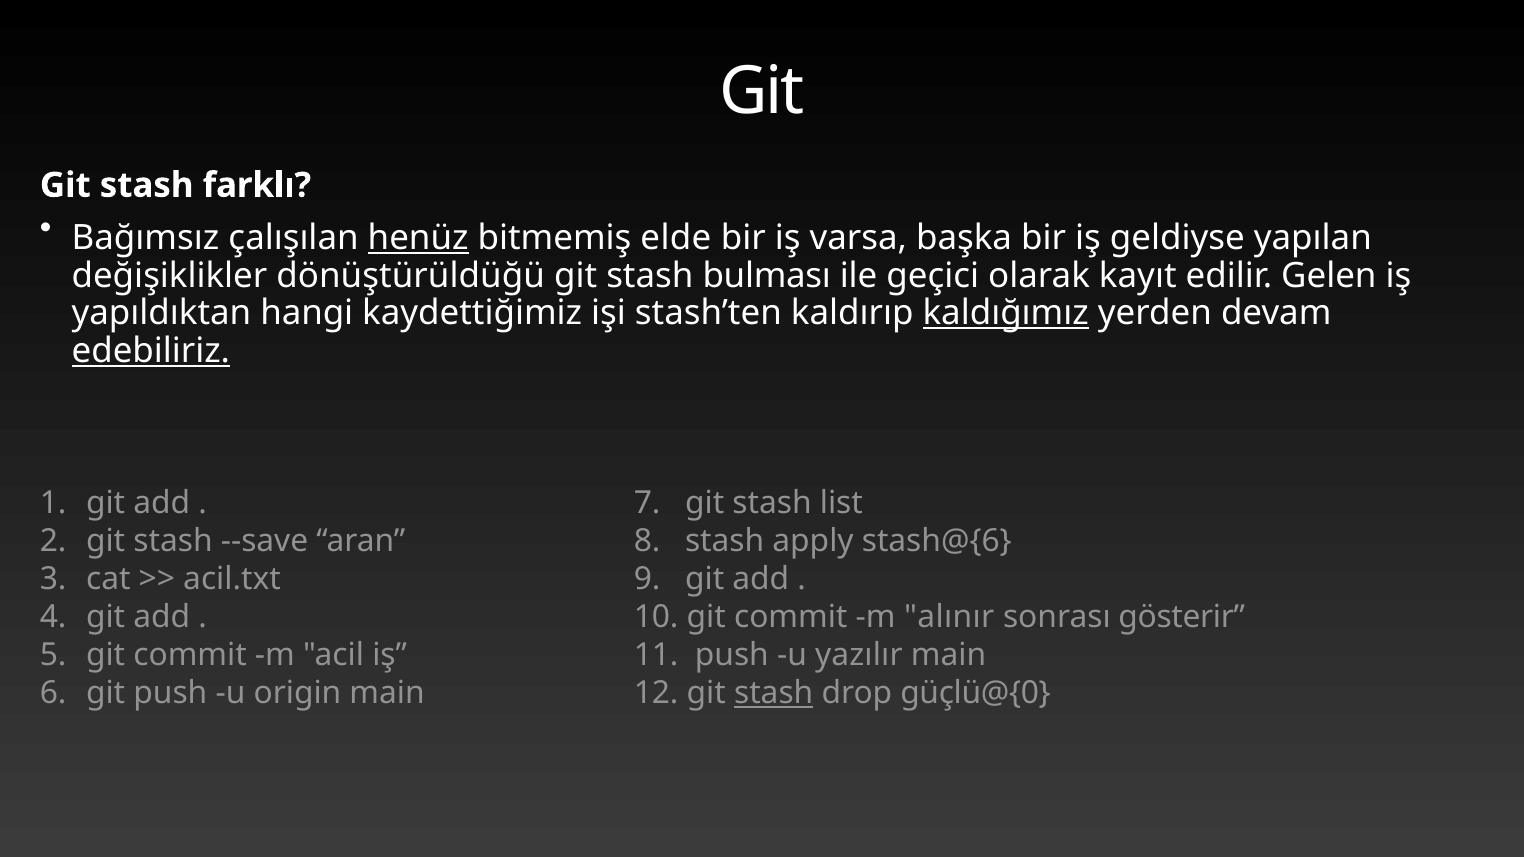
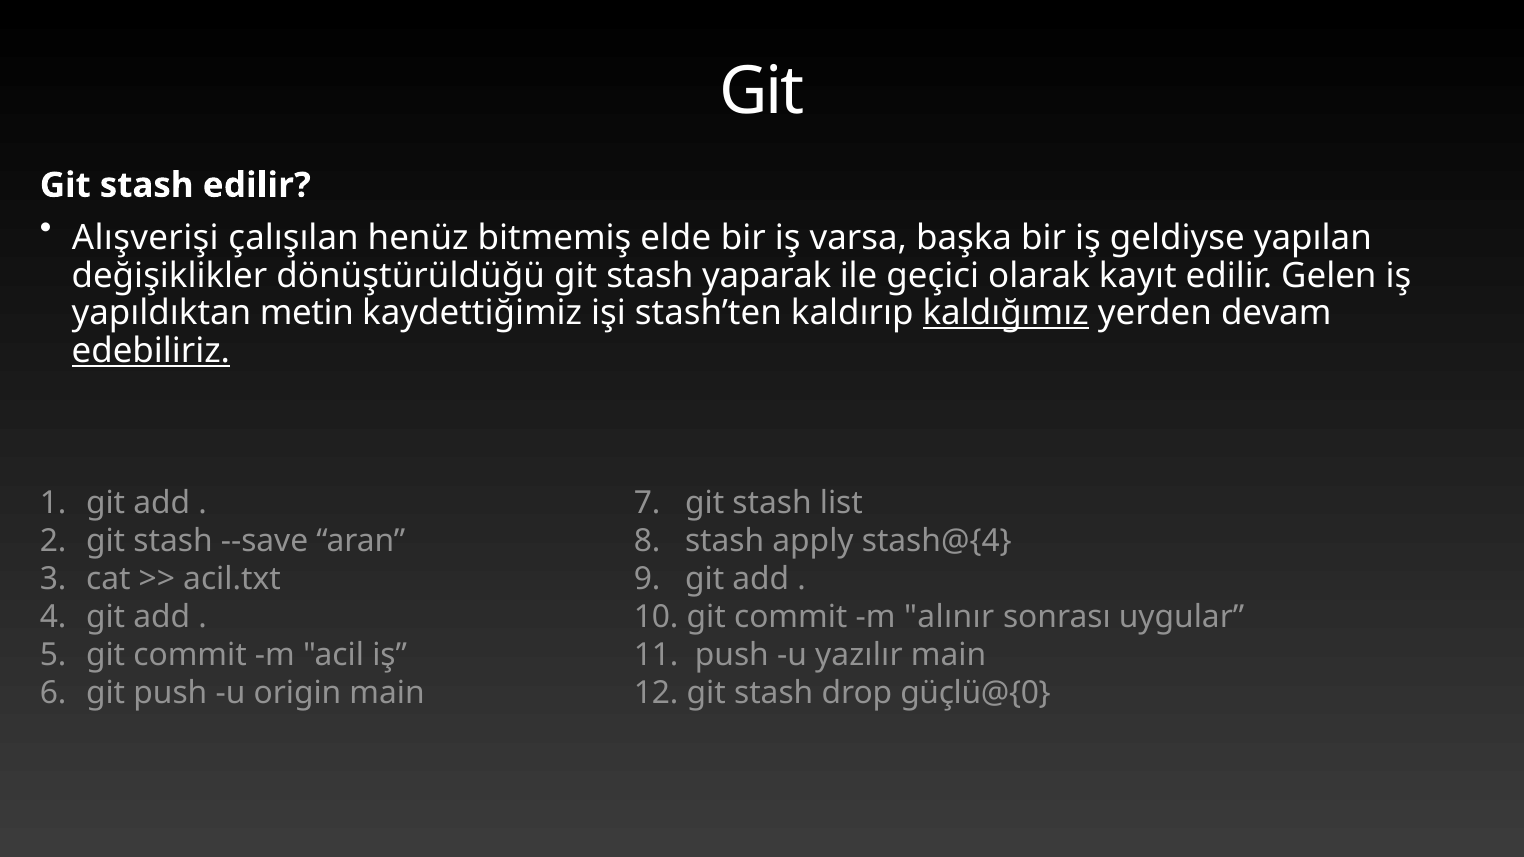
stash farklı: farklı -> edilir
Bağımsız: Bağımsız -> Alışverişi
henüz underline: present -> none
bulması: bulması -> yaparak
hangi: hangi -> metin
stash@{6: stash@{6 -> stash@{4
gösterir: gösterir -> uygular
stash at (774, 694) underline: present -> none
